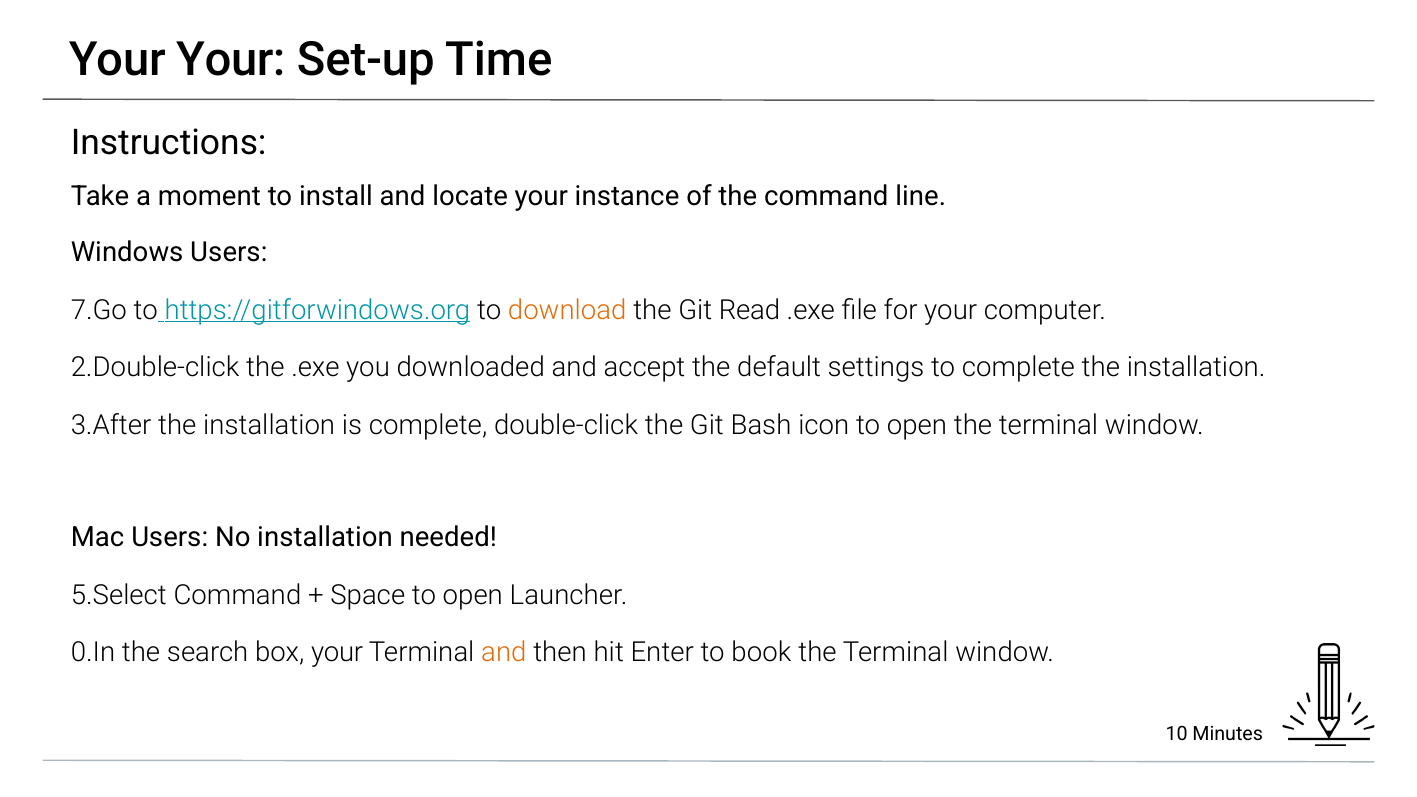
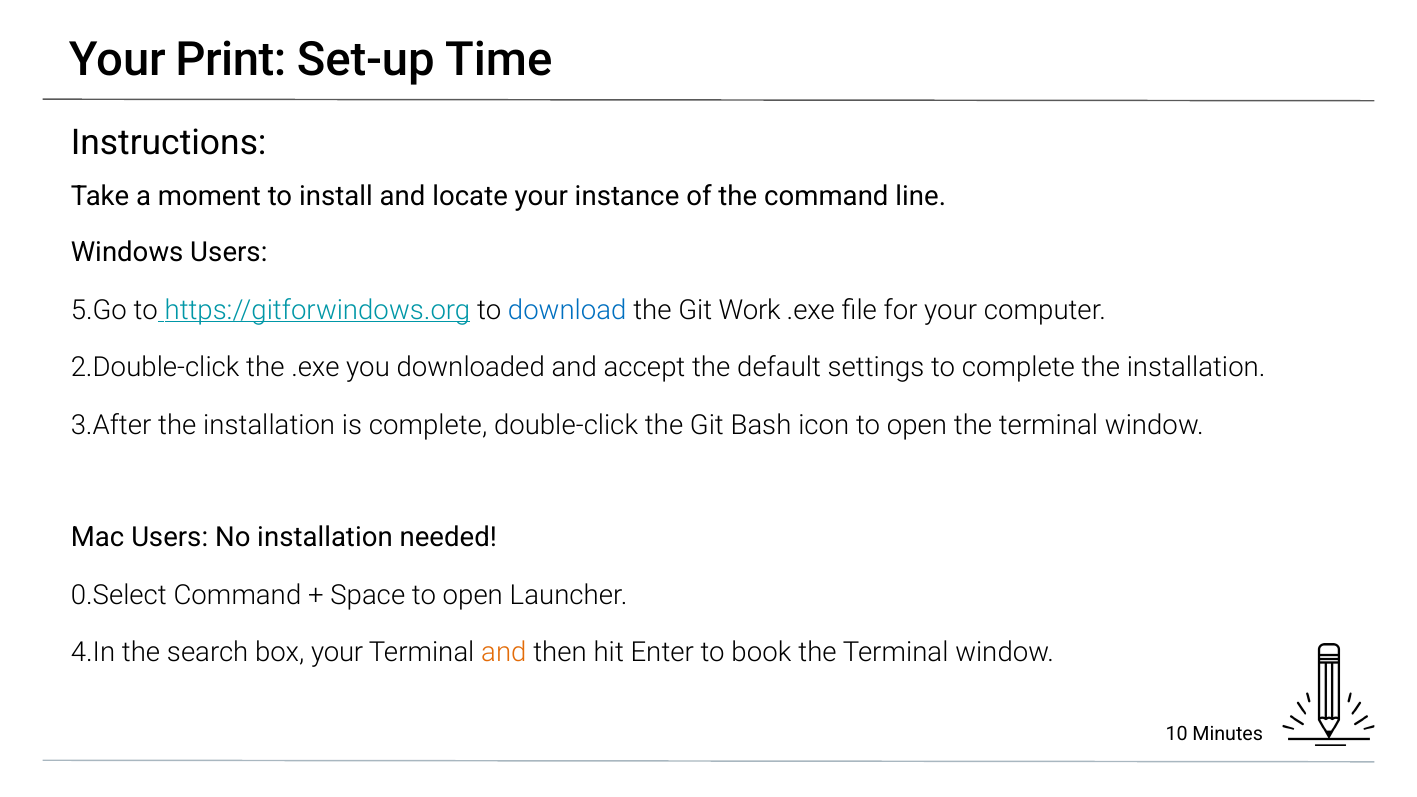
Your Your: Your -> Print
7.Go: 7.Go -> 5.Go
download colour: orange -> blue
Read: Read -> Work
5.Select: 5.Select -> 0.Select
0.In: 0.In -> 4.In
